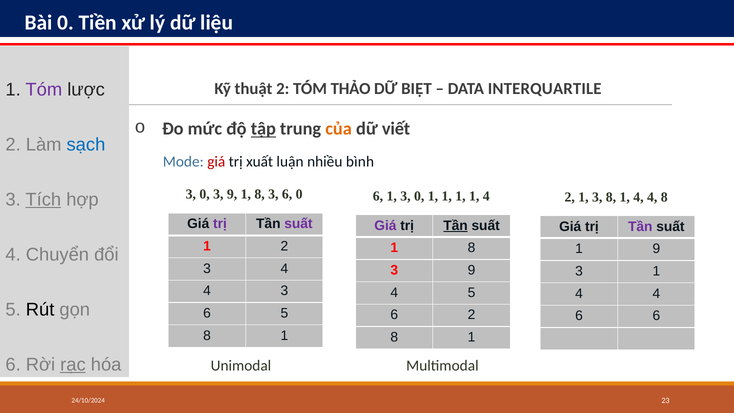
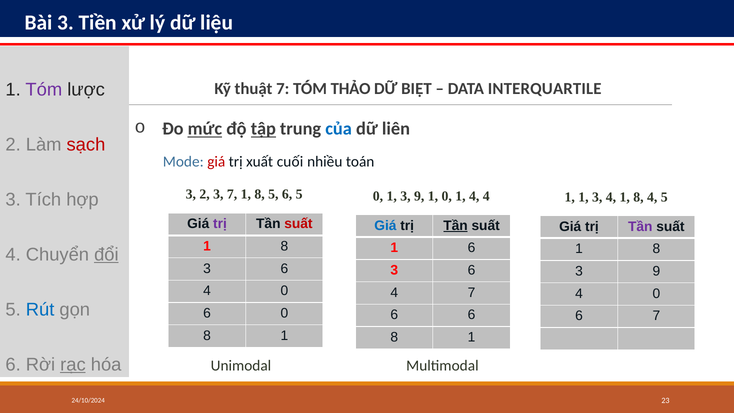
Bài 0: 0 -> 3
thuật 2: 2 -> 7
mức underline: none -> present
của colour: orange -> blue
viết: viết -> liên
sạch colour: blue -> red
luận: luận -> cuối
bình: bình -> toán
0 at (205, 194): 0 -> 2
9 at (232, 194): 9 -> 7
3 at (273, 194): 3 -> 5
6 0: 0 -> 5
6 at (378, 196): 6 -> 0
1 3 0: 0 -> 9
1 at (447, 196): 1 -> 0
1 at (474, 196): 1 -> 4
2 at (570, 197): 2 -> 1
3 8: 8 -> 4
4 at (638, 197): 4 -> 8
4 8: 8 -> 5
Tích underline: present -> none
suất at (298, 224) colour: purple -> red
Giá at (385, 225) colour: purple -> blue
2 at (284, 246): 2 -> 8
8 at (472, 248): 8 -> 6
9 at (656, 249): 9 -> 8
đổi underline: none -> present
4 at (284, 268): 4 -> 6
9 at (472, 270): 9 -> 6
1 at (656, 271): 1 -> 9
3 at (284, 291): 3 -> 0
4 5: 5 -> 7
4 at (656, 293): 4 -> 0
Rút colour: black -> blue
6 5: 5 -> 0
6 2: 2 -> 6
6 6: 6 -> 7
